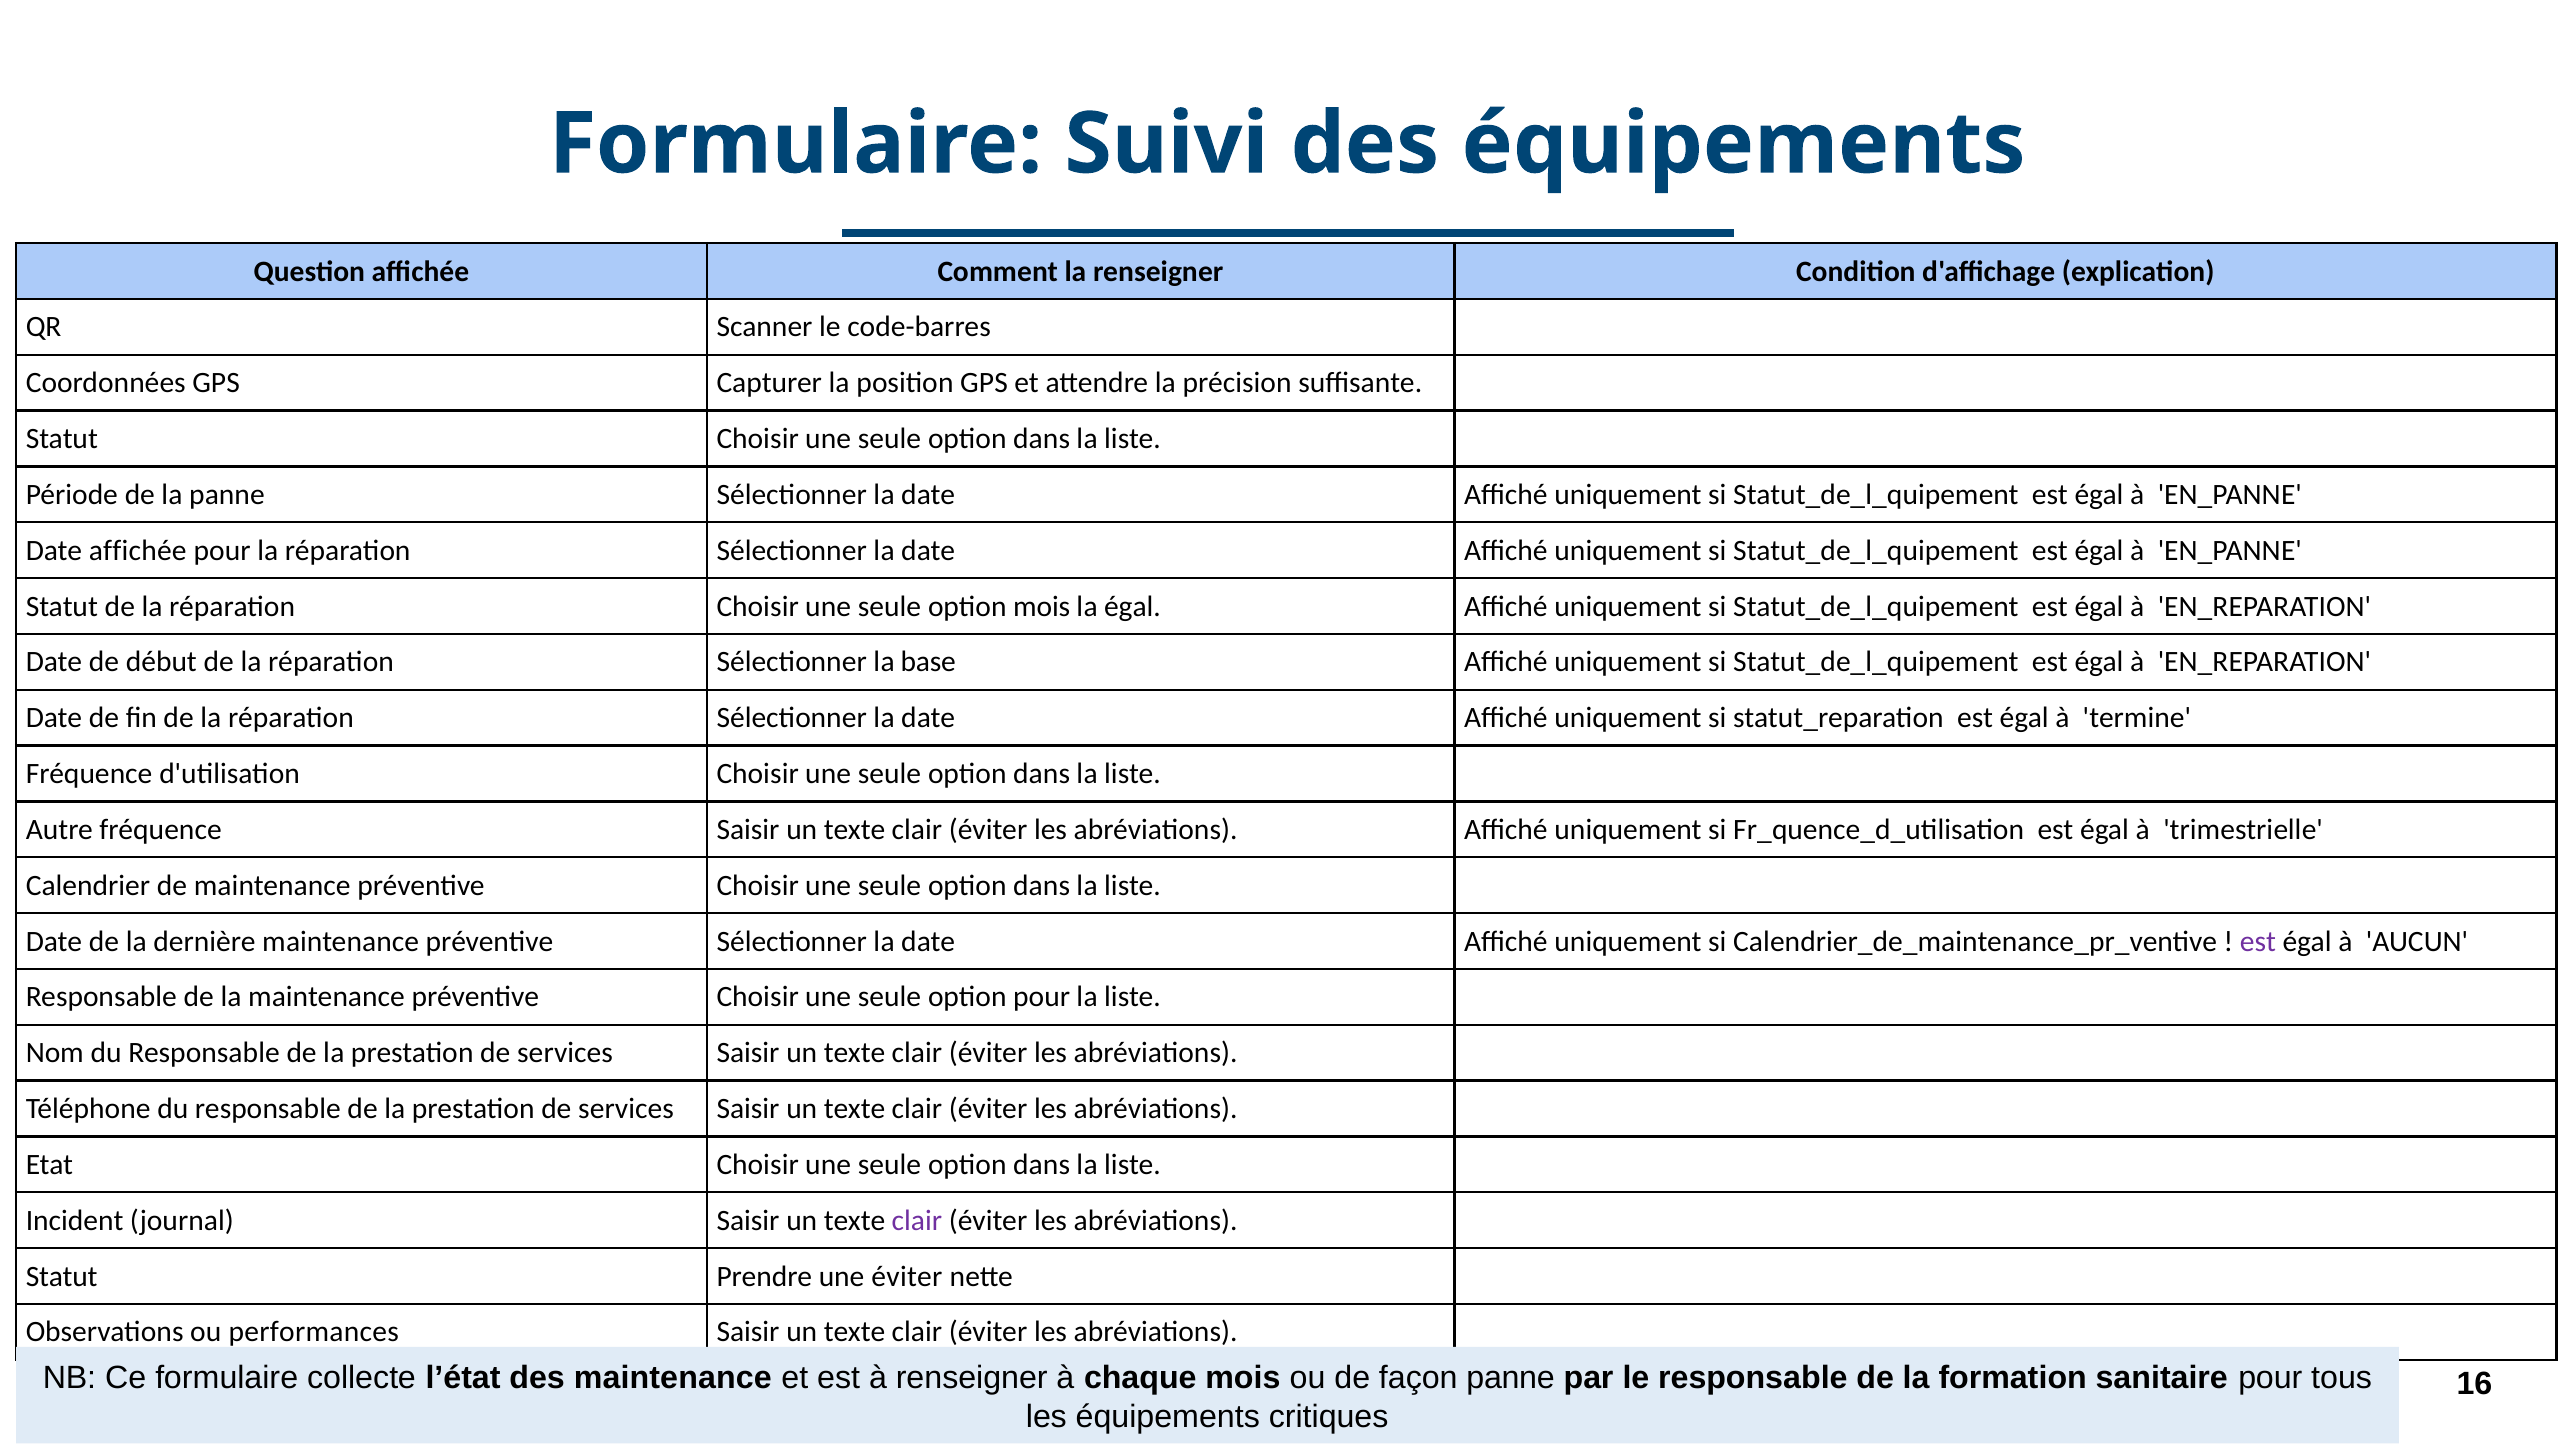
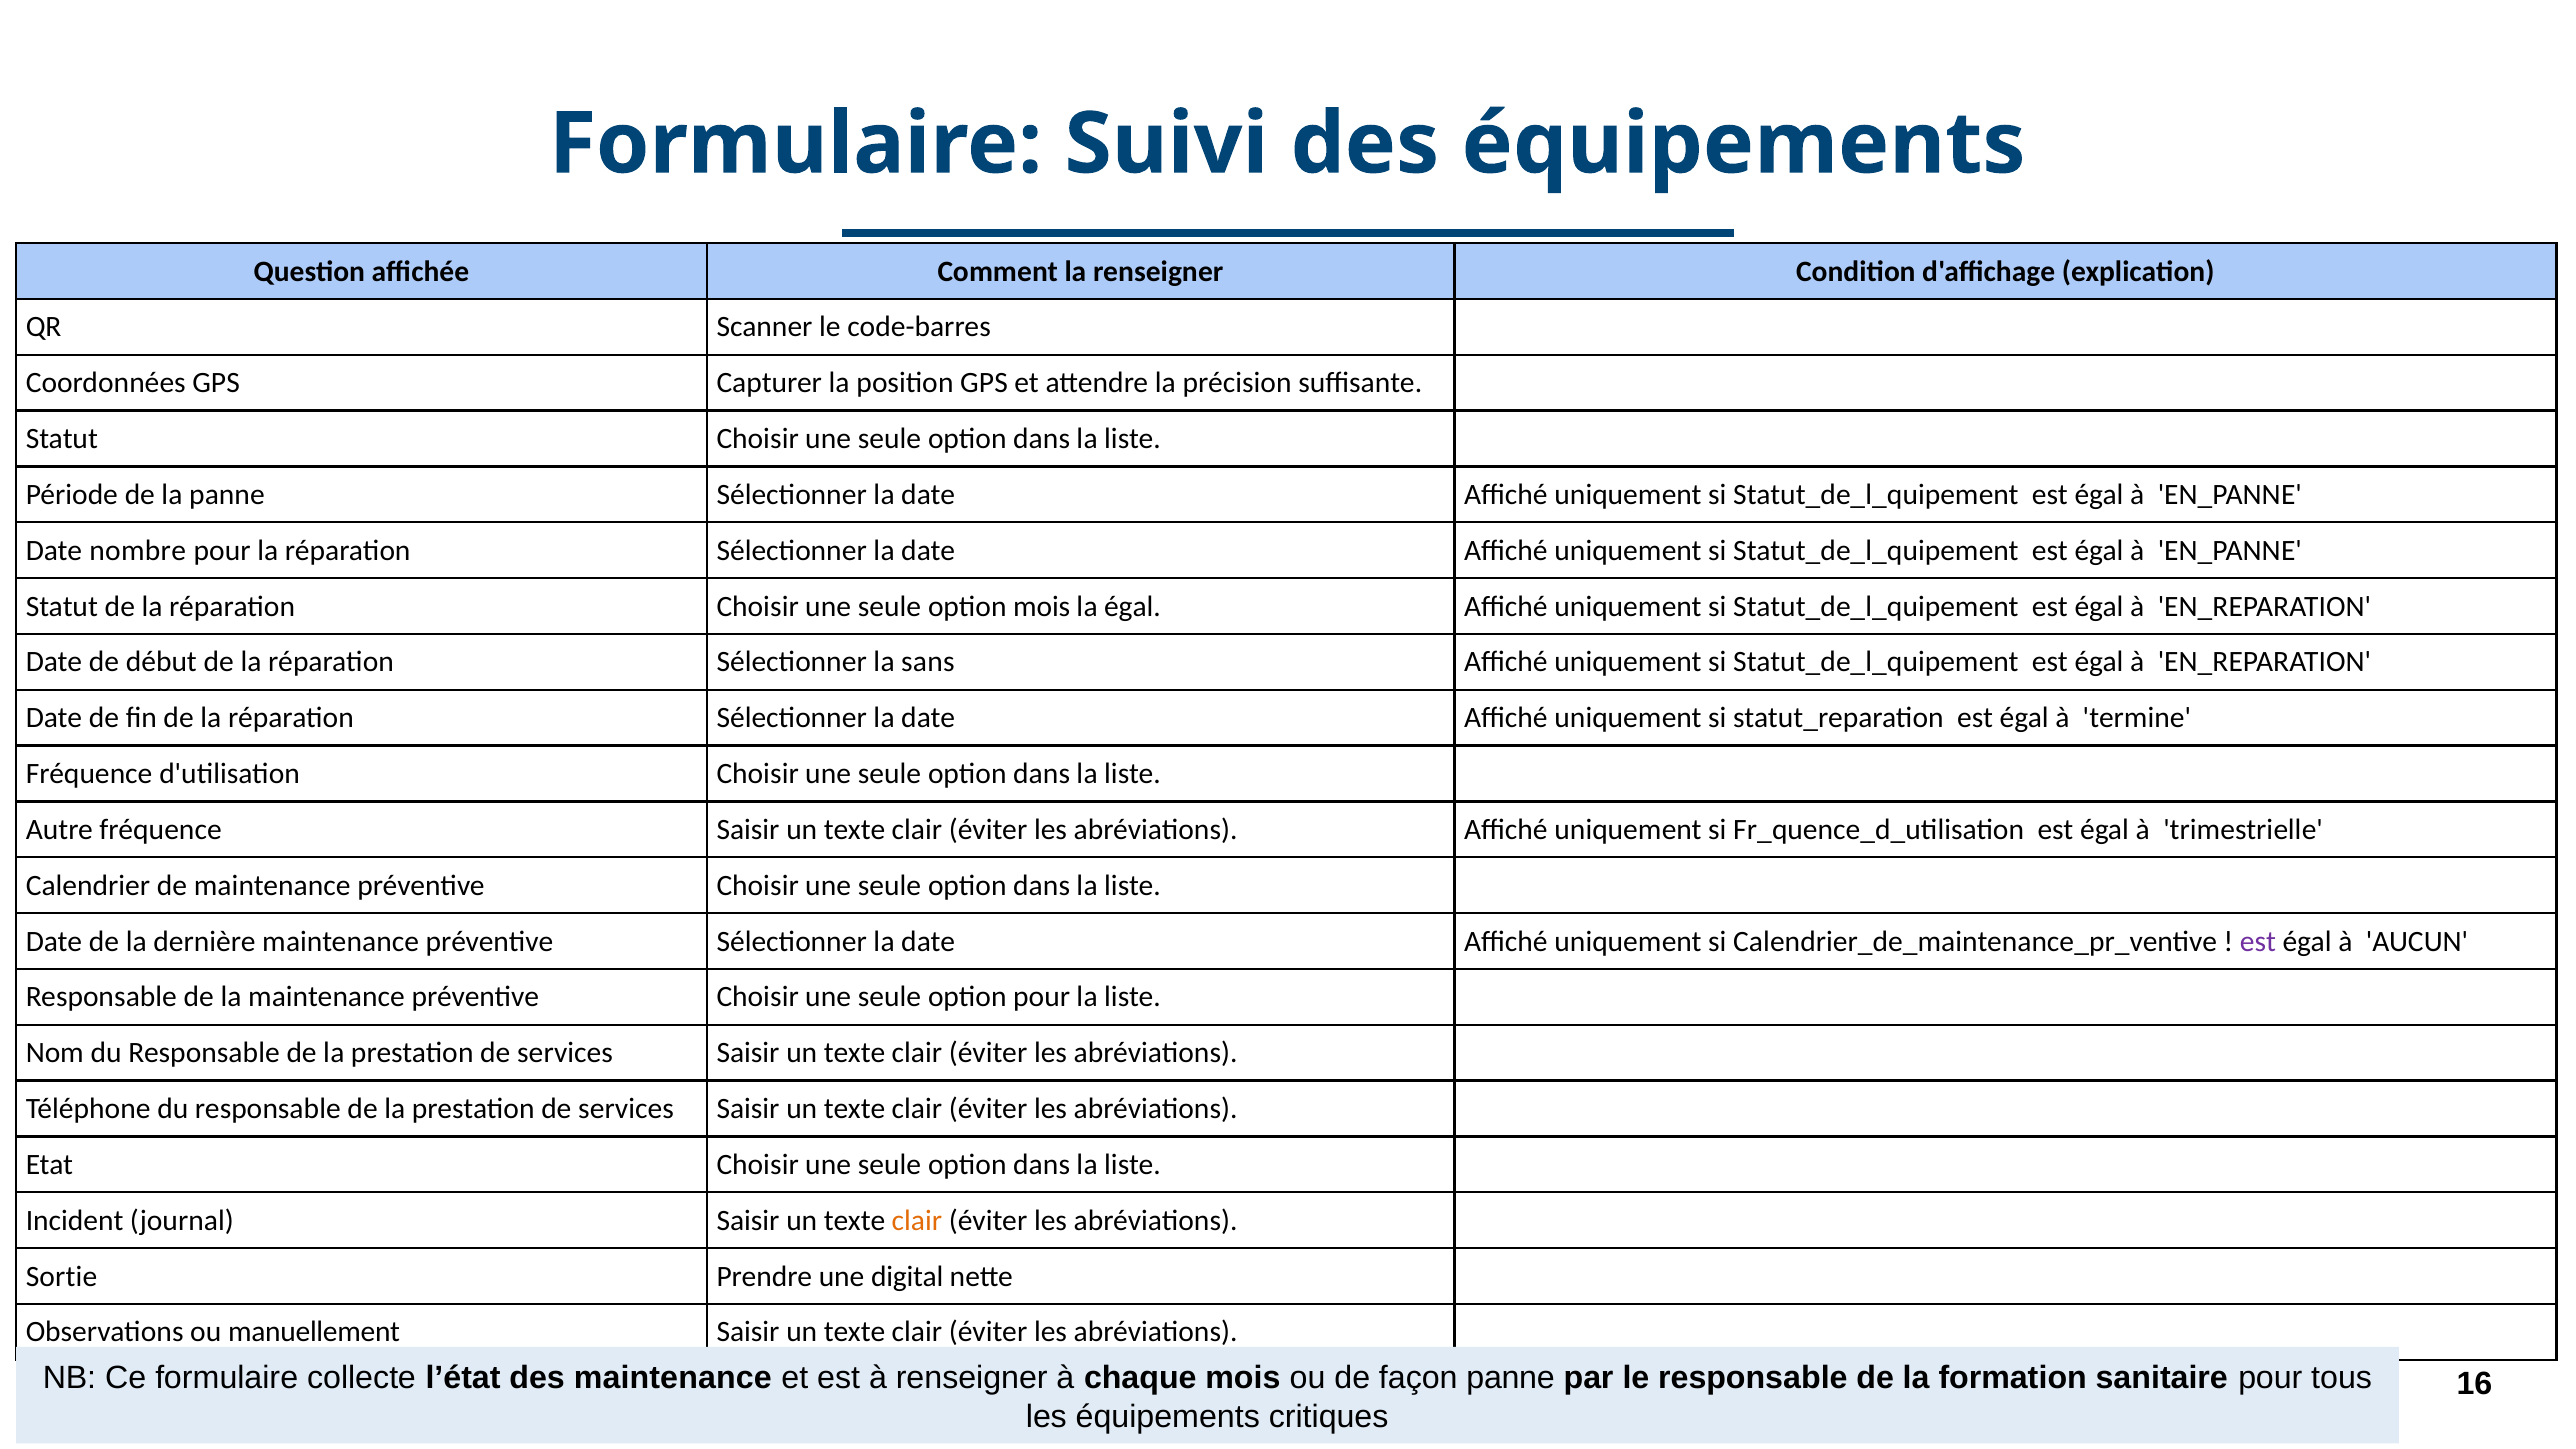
Date affichée: affichée -> nombre
base: base -> sans
clair at (917, 1220) colour: purple -> orange
Statut at (62, 1276): Statut -> Sortie
une éviter: éviter -> digital
performances: performances -> manuellement
